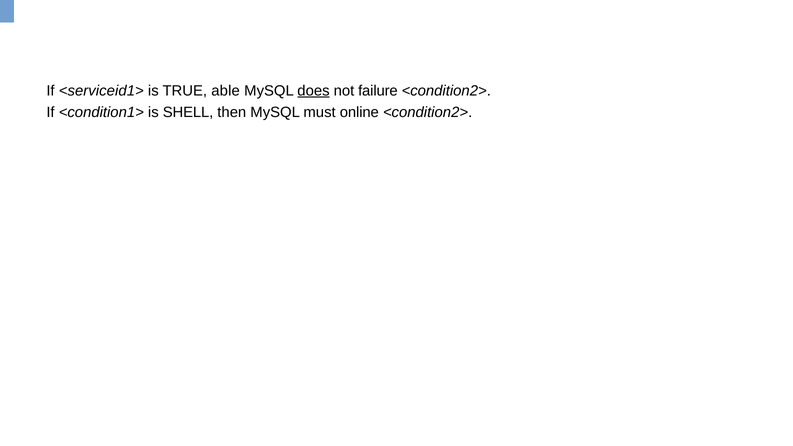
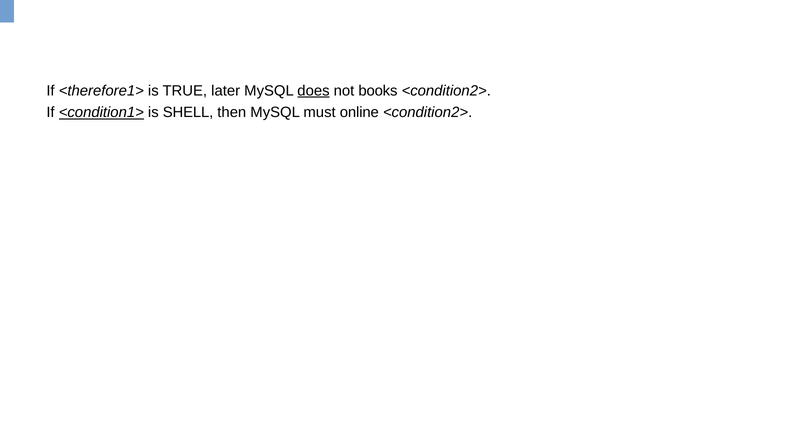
<serviceid1>: <serviceid1> -> <therefore1>
able: able -> later
failure: failure -> books
<condition1> underline: none -> present
